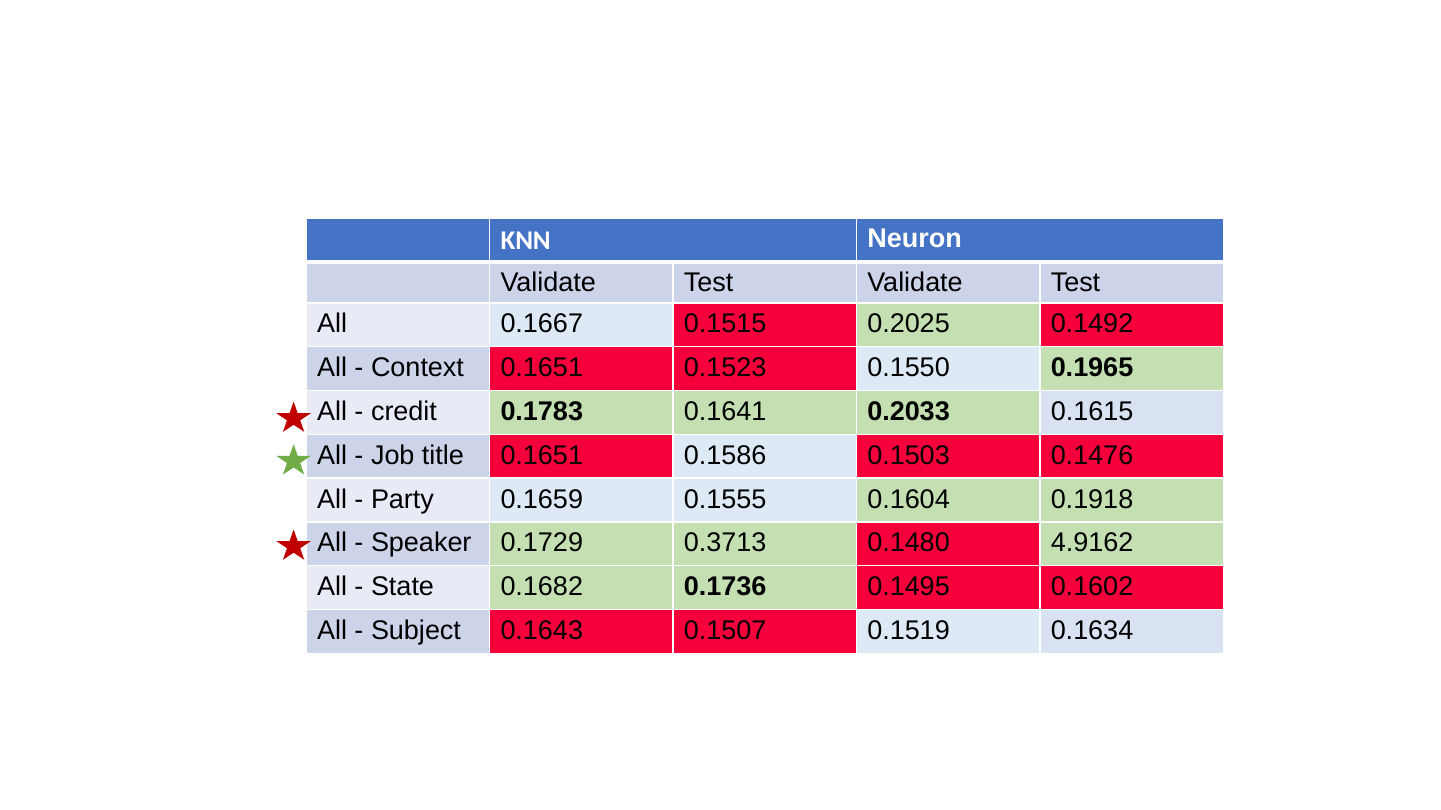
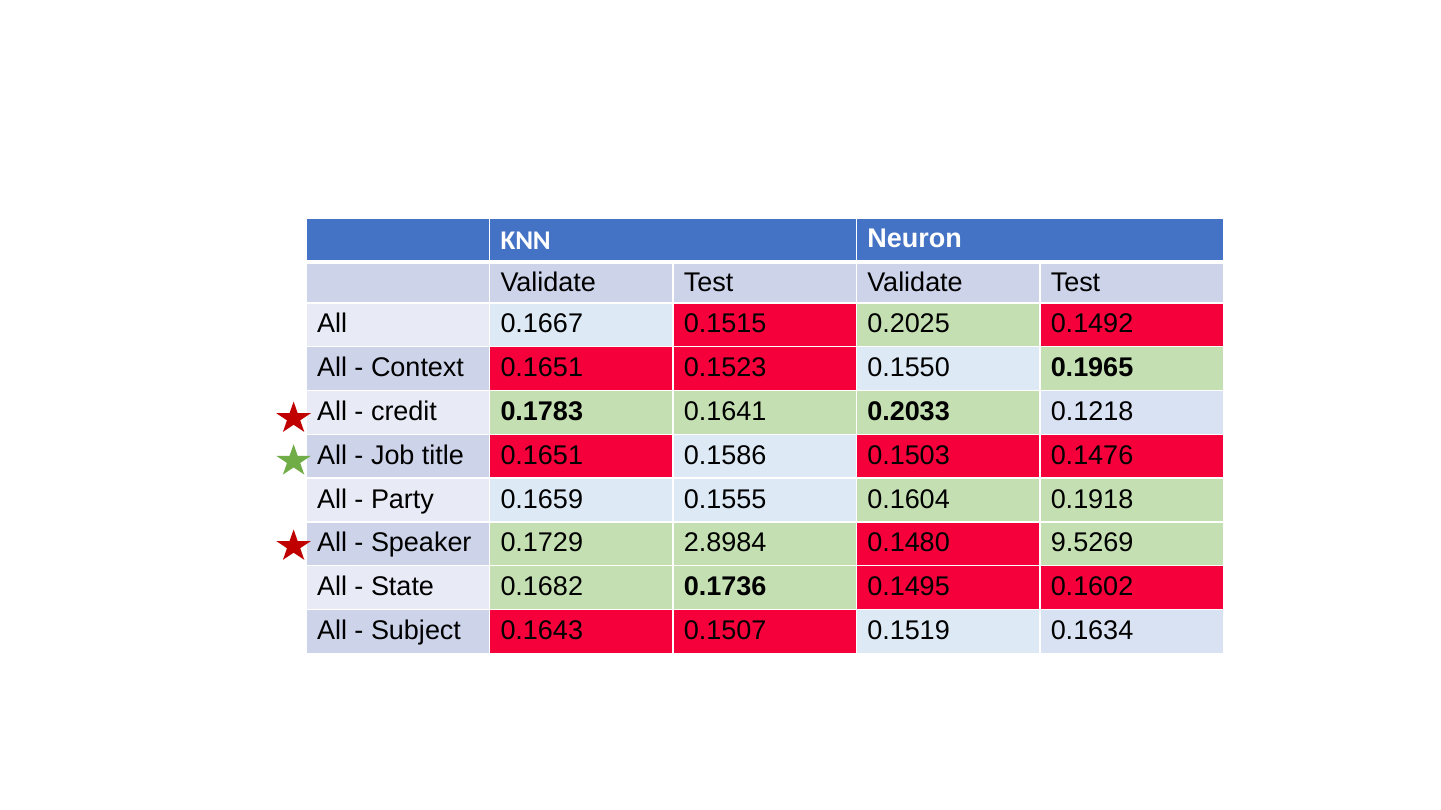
0.1615: 0.1615 -> 0.1218
0.3713: 0.3713 -> 2.8984
4.9162: 4.9162 -> 9.5269
